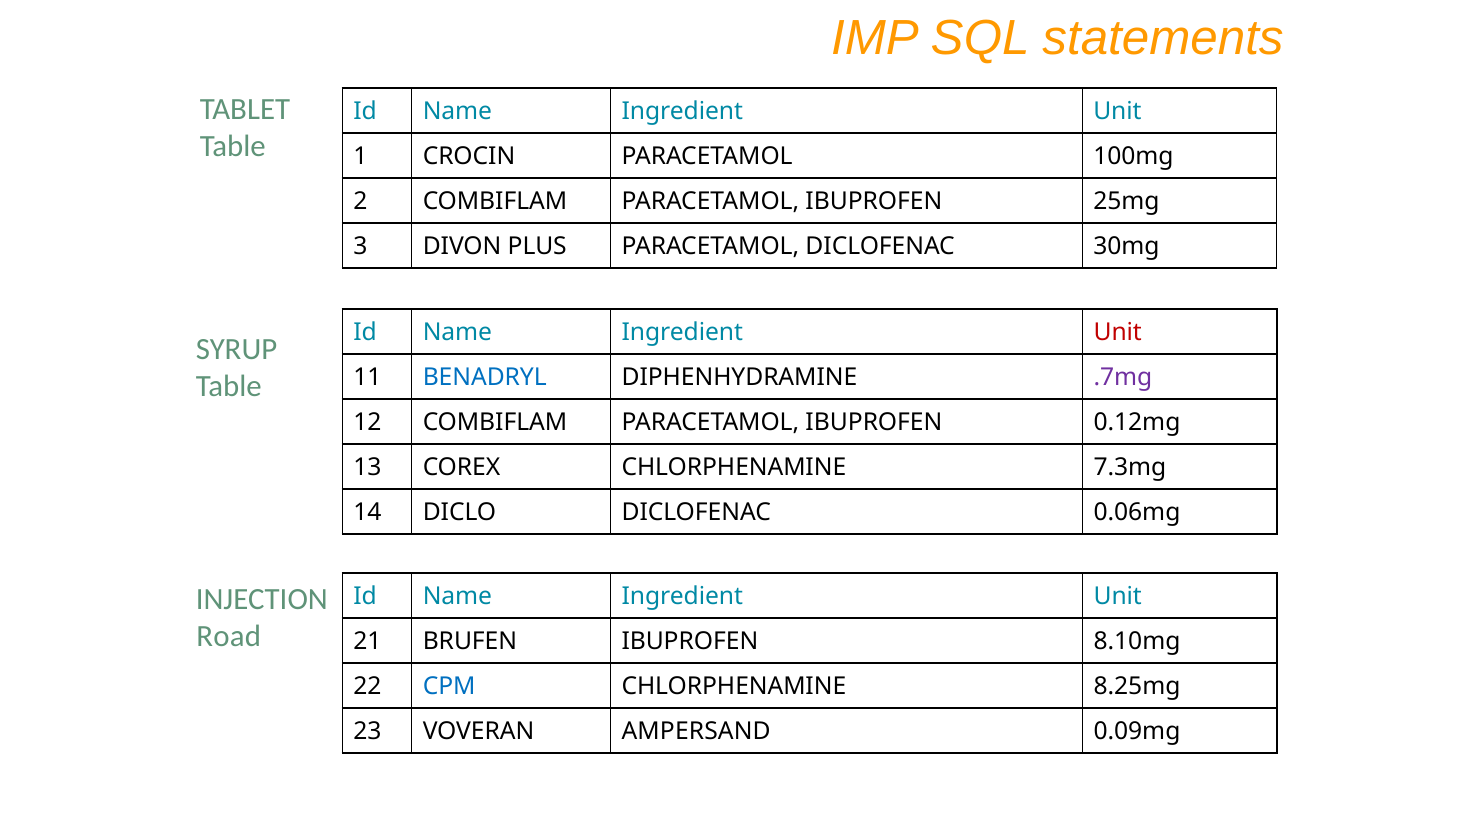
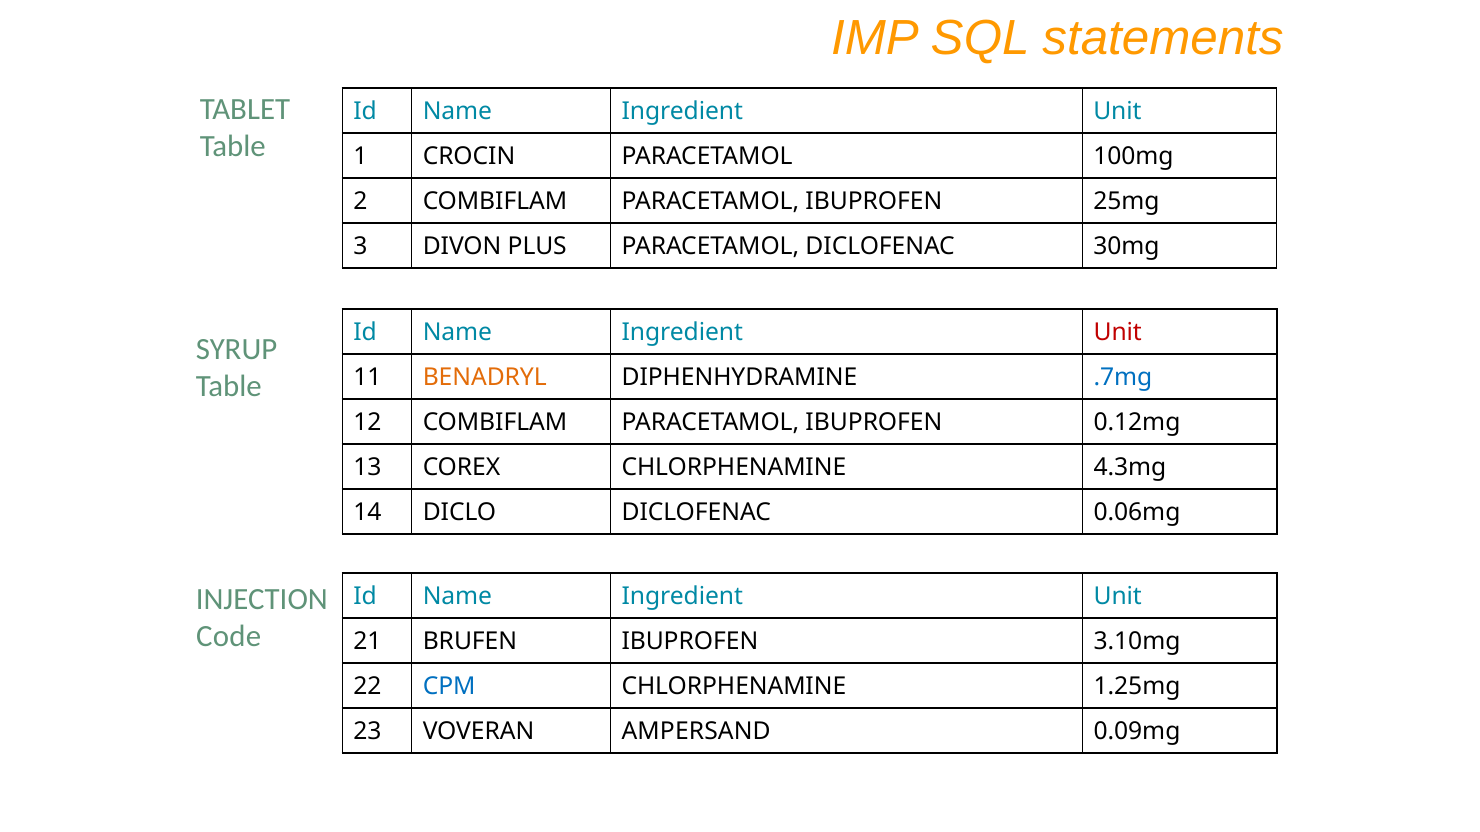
BENADRYL colour: blue -> orange
.7mg colour: purple -> blue
7.3mg: 7.3mg -> 4.3mg
Road: Road -> Code
8.10mg: 8.10mg -> 3.10mg
8.25mg: 8.25mg -> 1.25mg
